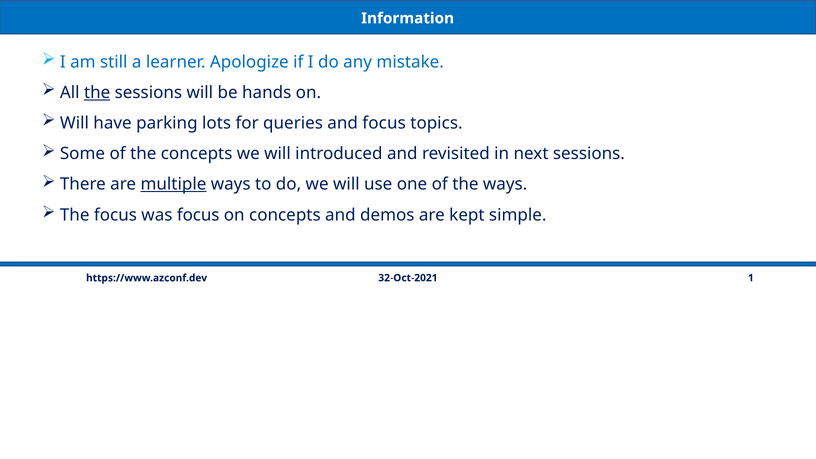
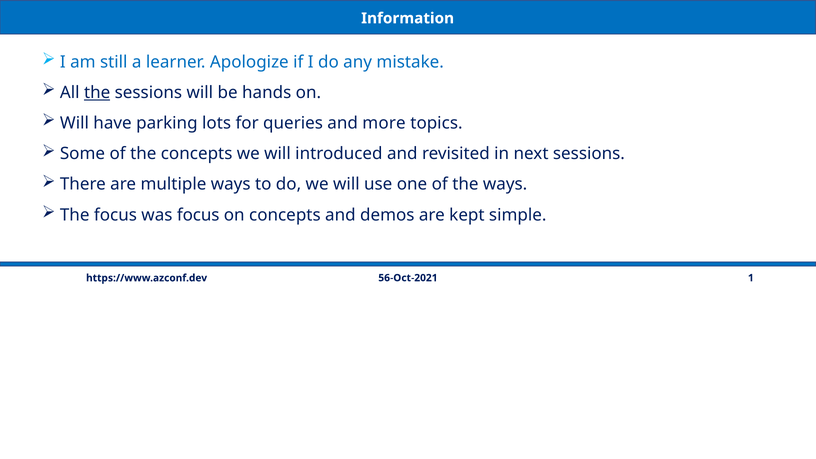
and focus: focus -> more
multiple underline: present -> none
32-Oct-2021: 32-Oct-2021 -> 56-Oct-2021
